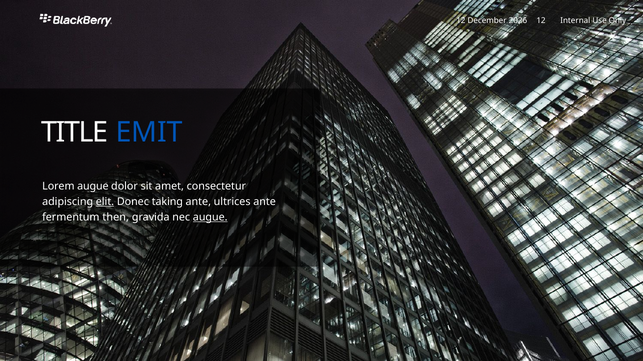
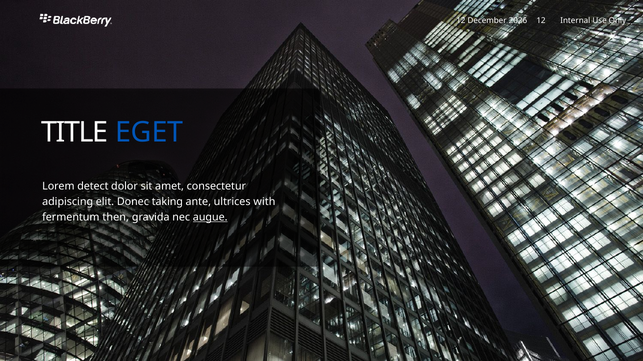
EMIT: EMIT -> EGET
Lorem augue: augue -> detect
elit underline: present -> none
ultrices ante: ante -> with
